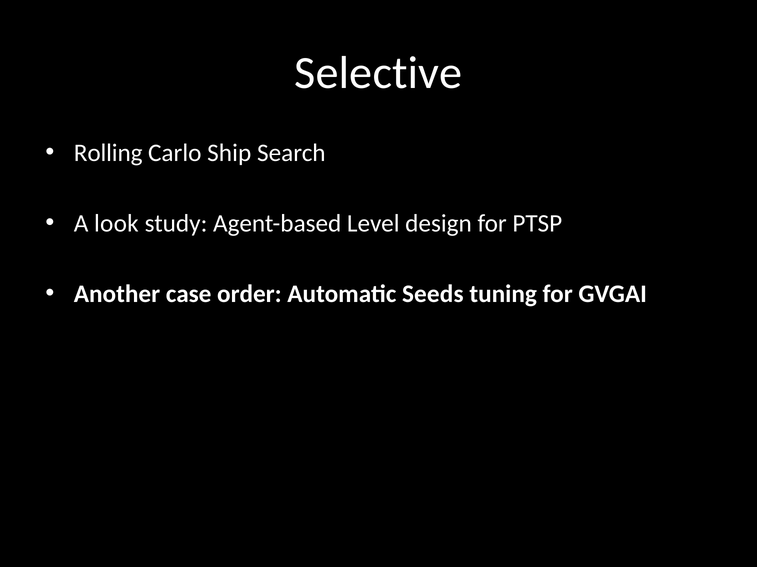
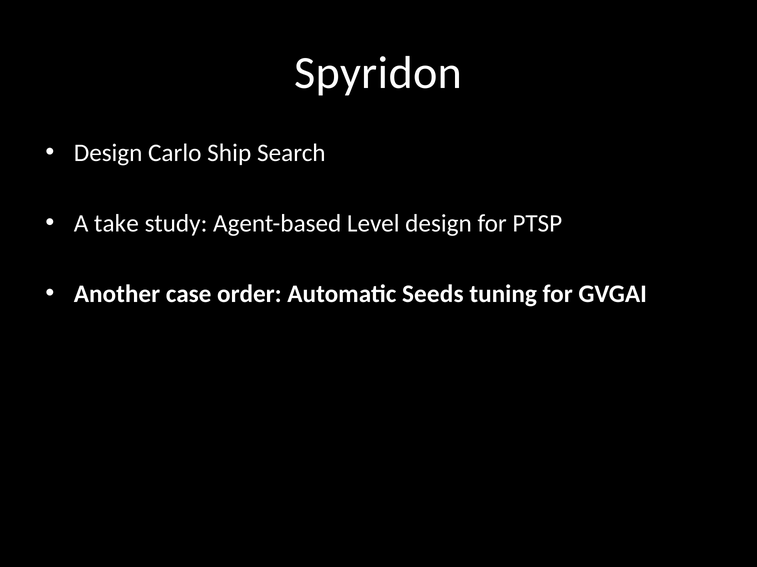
Selective: Selective -> Spyridon
Rolling at (108, 153): Rolling -> Design
look: look -> take
